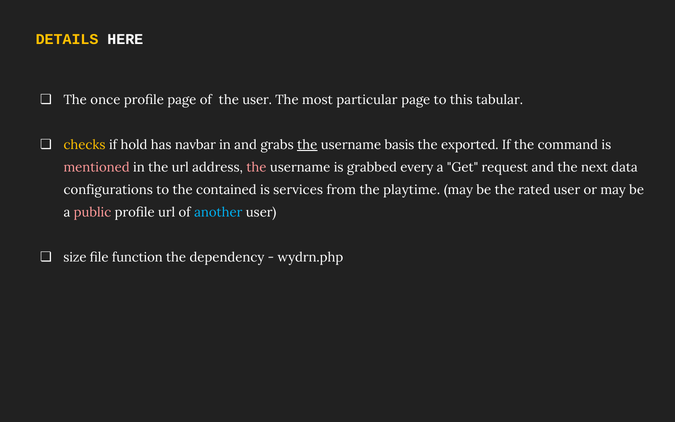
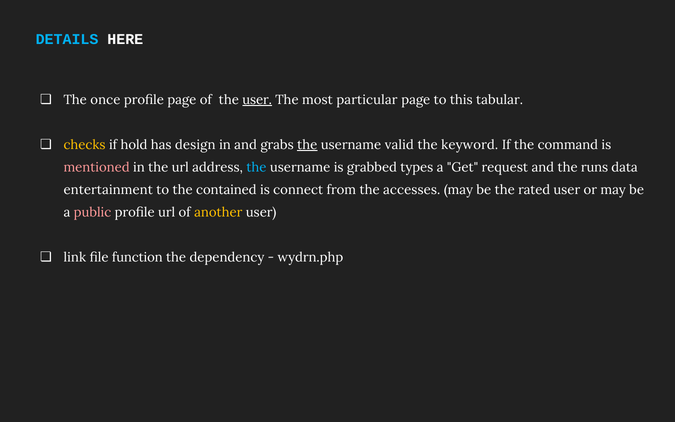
DETAILS colour: yellow -> light blue
user at (257, 100) underline: none -> present
navbar: navbar -> design
basis: basis -> valid
exported: exported -> keyword
the at (256, 167) colour: pink -> light blue
every: every -> types
next: next -> runs
configurations: configurations -> entertainment
services: services -> connect
playtime: playtime -> accesses
another colour: light blue -> yellow
size: size -> link
